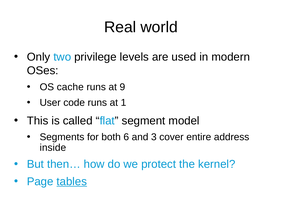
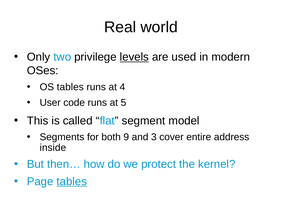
levels underline: none -> present
OS cache: cache -> tables
9: 9 -> 4
1: 1 -> 5
6: 6 -> 9
